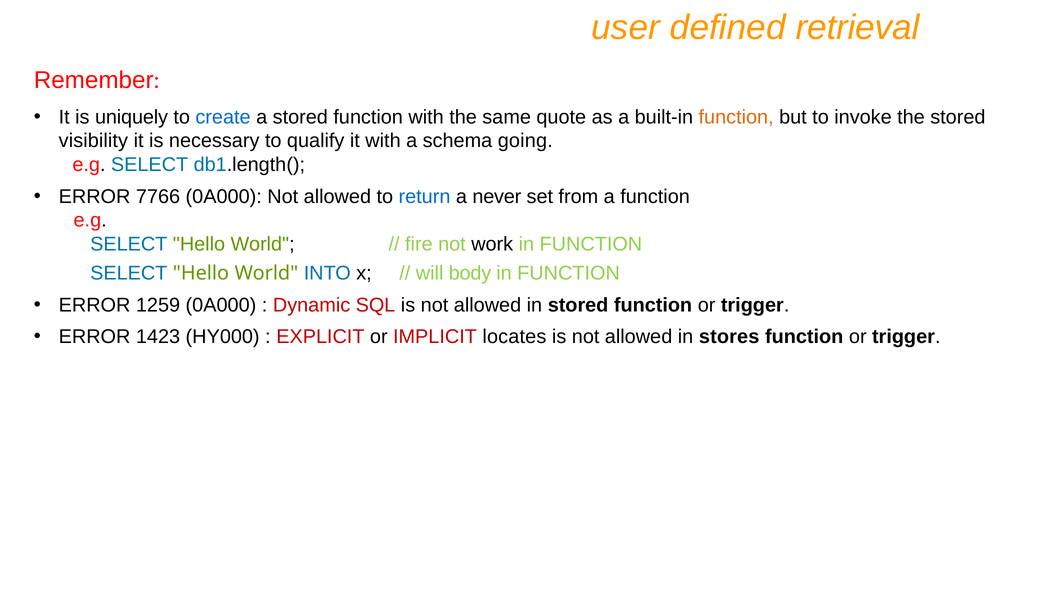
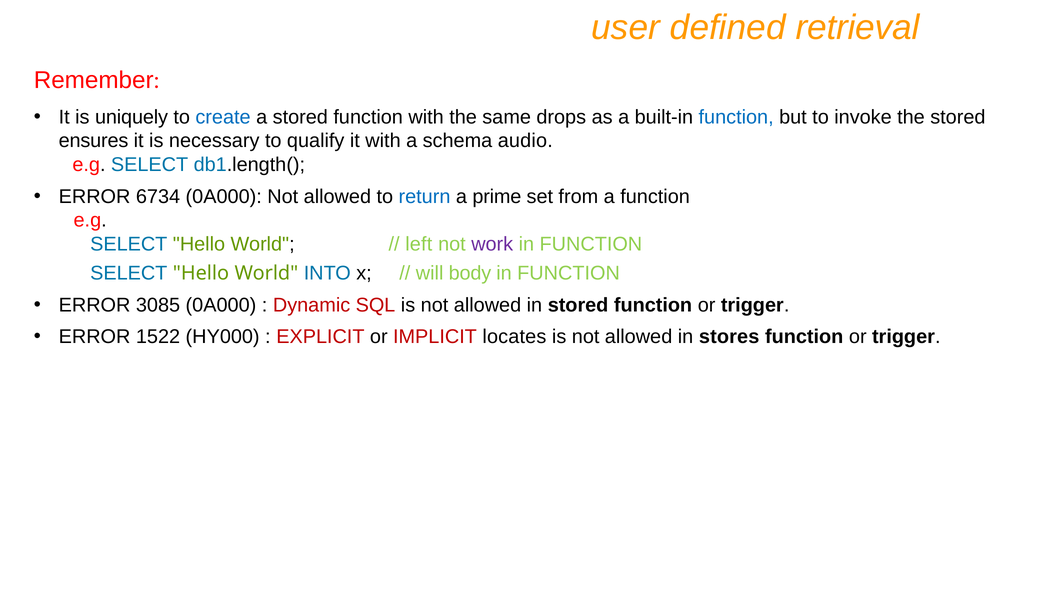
quote: quote -> drops
function at (736, 117) colour: orange -> blue
visibility: visibility -> ensures
going: going -> audio
7766: 7766 -> 6734
never: never -> prime
fire: fire -> left
work colour: black -> purple
1259: 1259 -> 3085
1423: 1423 -> 1522
